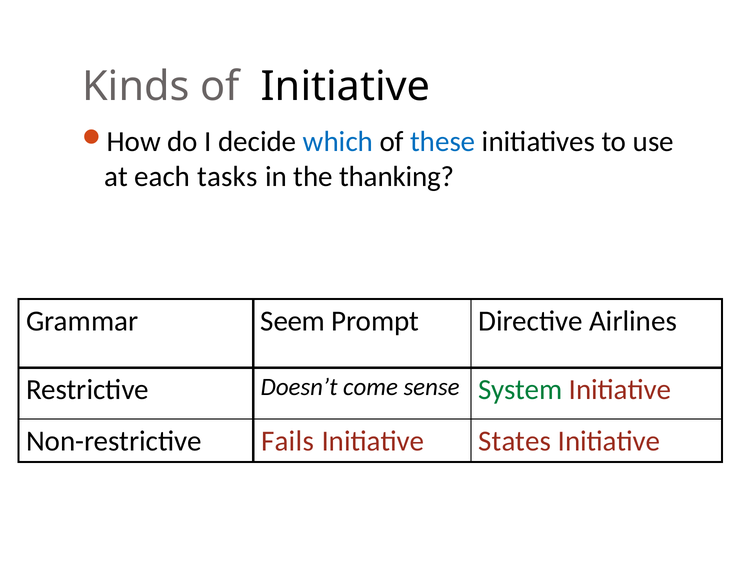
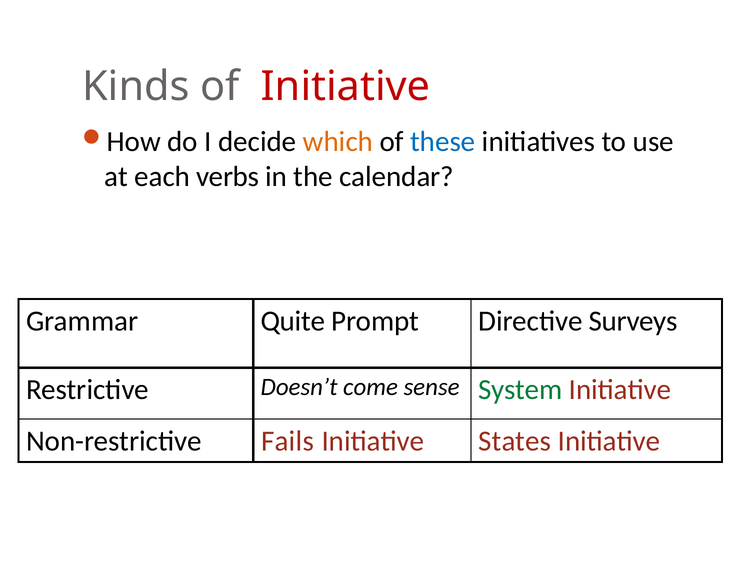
Initiative at (346, 86) colour: black -> red
which colour: blue -> orange
tasks: tasks -> verbs
thanking: thanking -> calendar
Seem: Seem -> Quite
Airlines: Airlines -> Surveys
